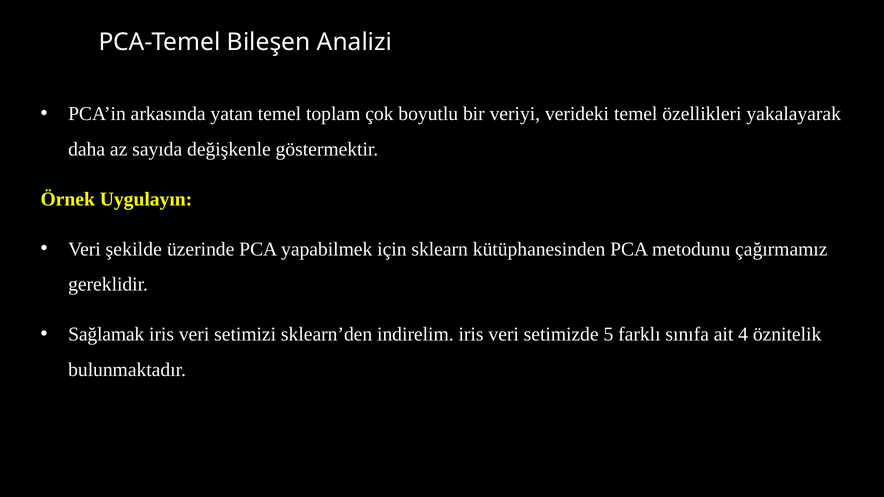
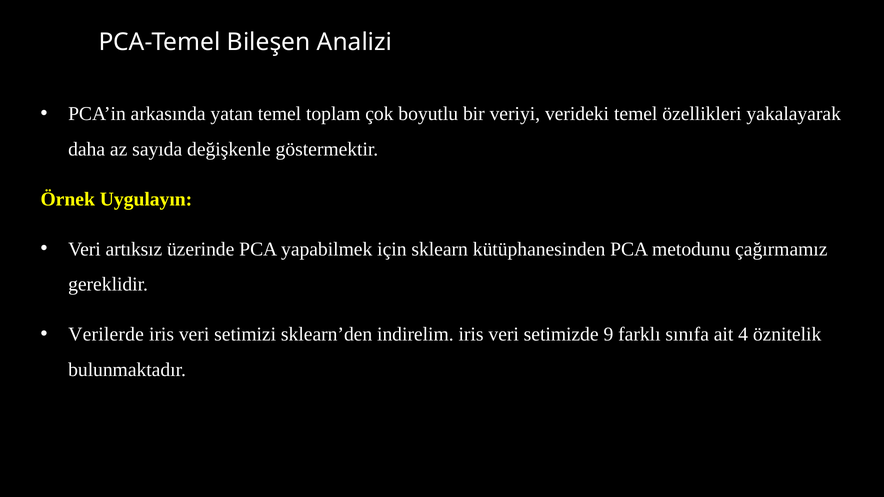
şekilde: şekilde -> artıksız
Sağlamak: Sağlamak -> Verilerde
5: 5 -> 9
